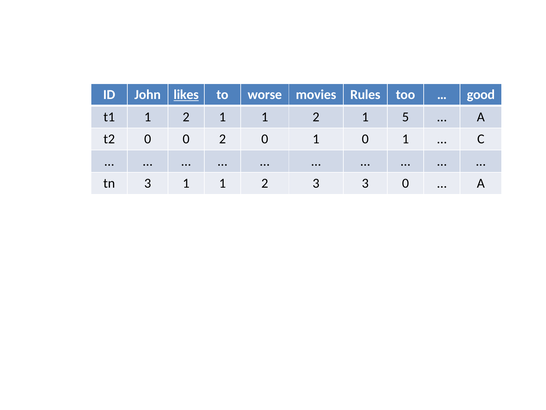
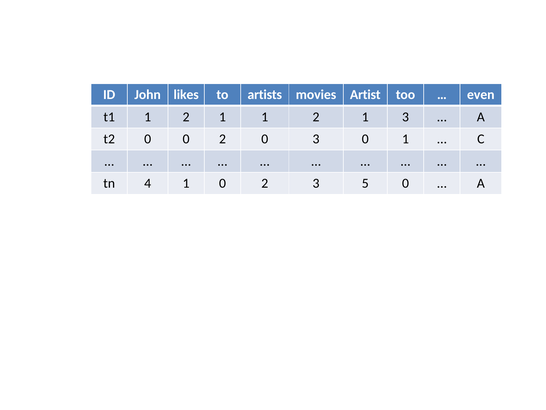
likes underline: present -> none
worse: worse -> artists
Rules: Rules -> Artist
good: good -> even
1 5: 5 -> 3
2 0 1: 1 -> 3
tn 3: 3 -> 4
1 at (222, 183): 1 -> 0
3 3: 3 -> 5
